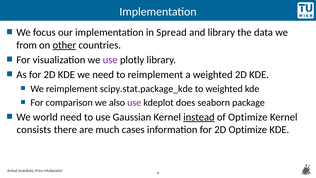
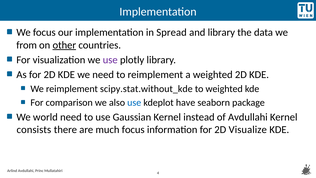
scipy.stat.package_kde: scipy.stat.package_kde -> scipy.stat.without_kde
use at (134, 102) colour: purple -> blue
does: does -> have
instead underline: present -> none
of Optimize: Optimize -> Avdullahi
much cases: cases -> focus
2D Optimize: Optimize -> Visualize
